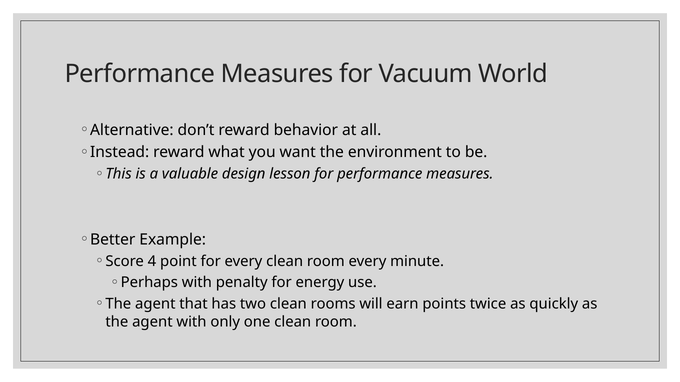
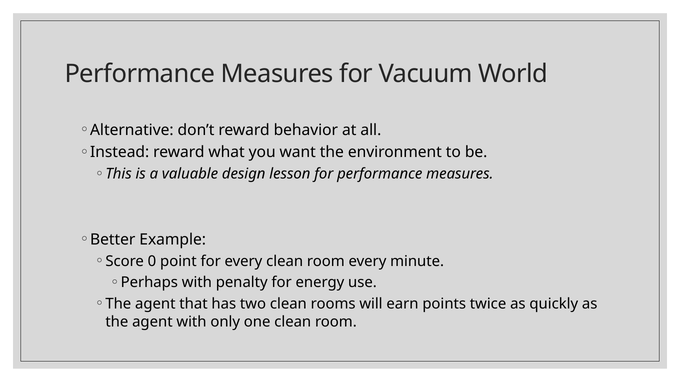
4: 4 -> 0
